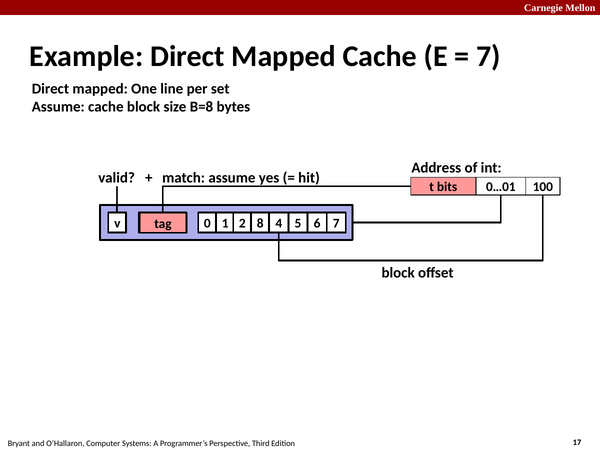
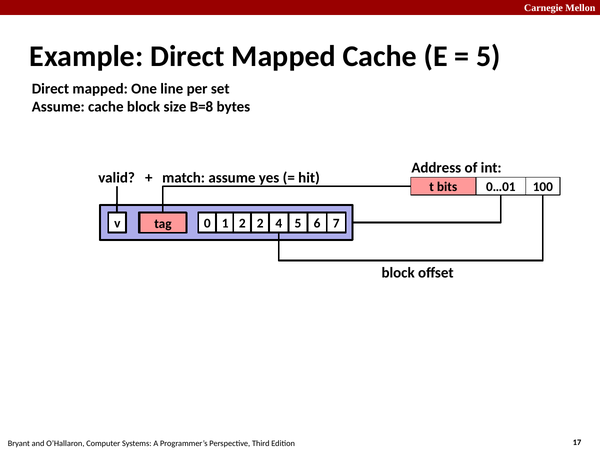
7 at (488, 56): 7 -> 5
v 8: 8 -> 2
